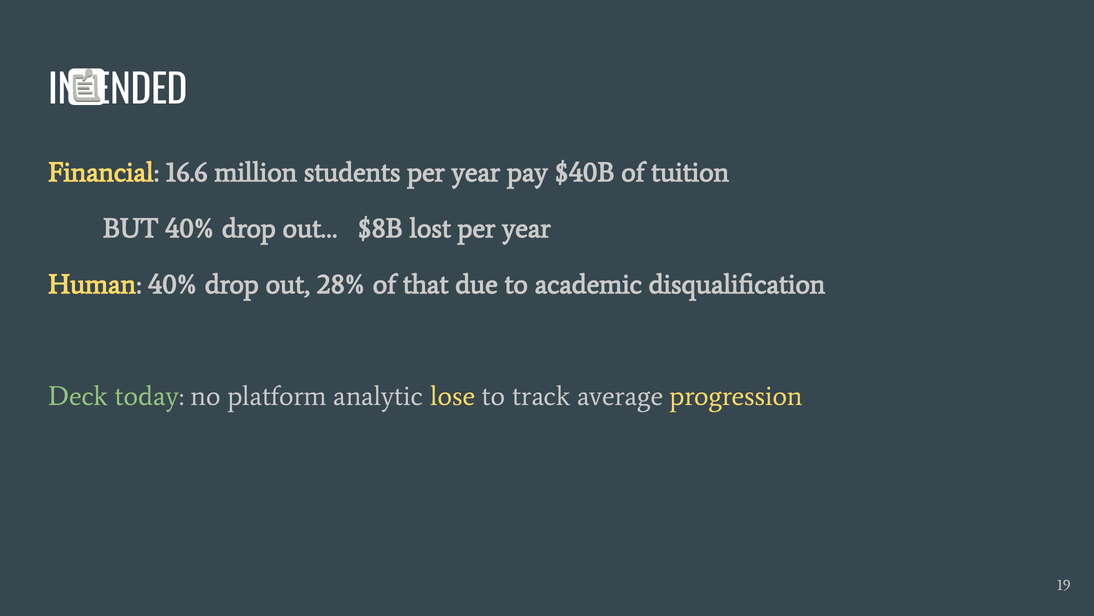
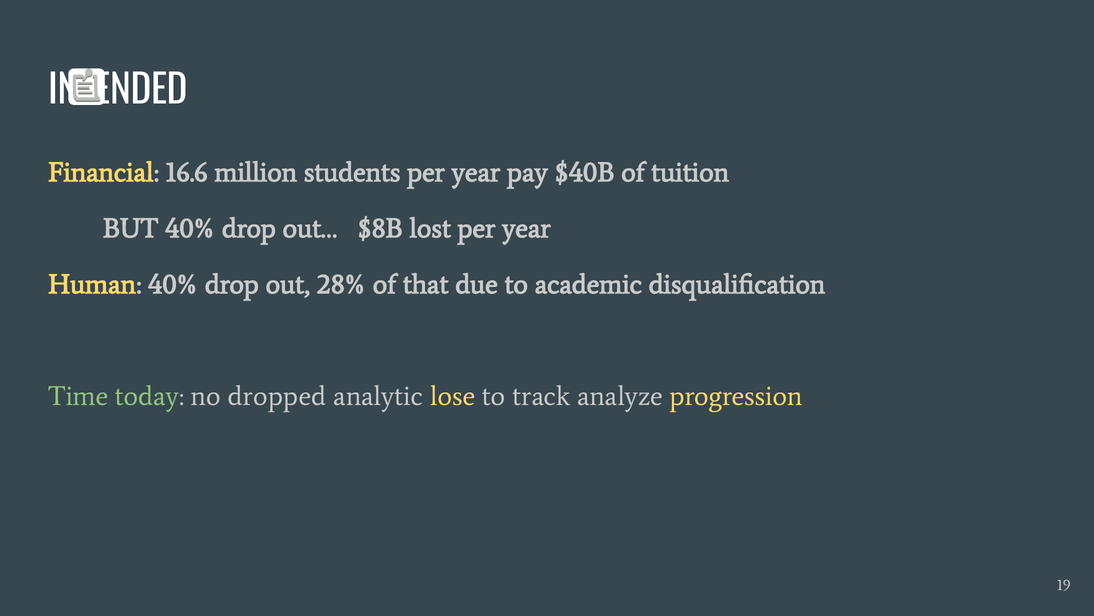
Deck: Deck -> Time
platform: platform -> dropped
average: average -> analyze
